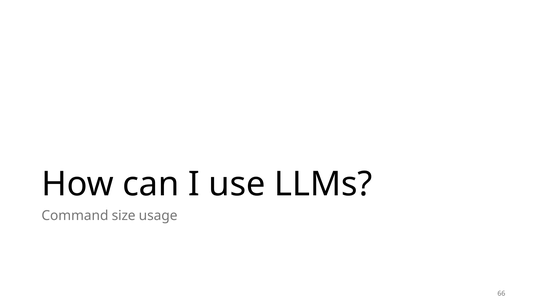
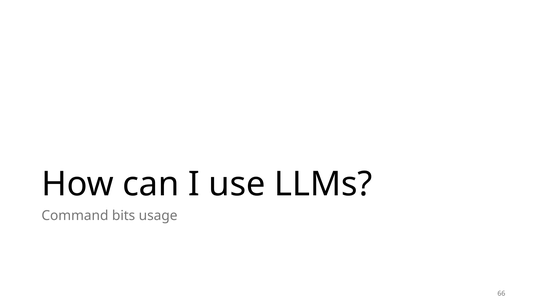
size: size -> bits
